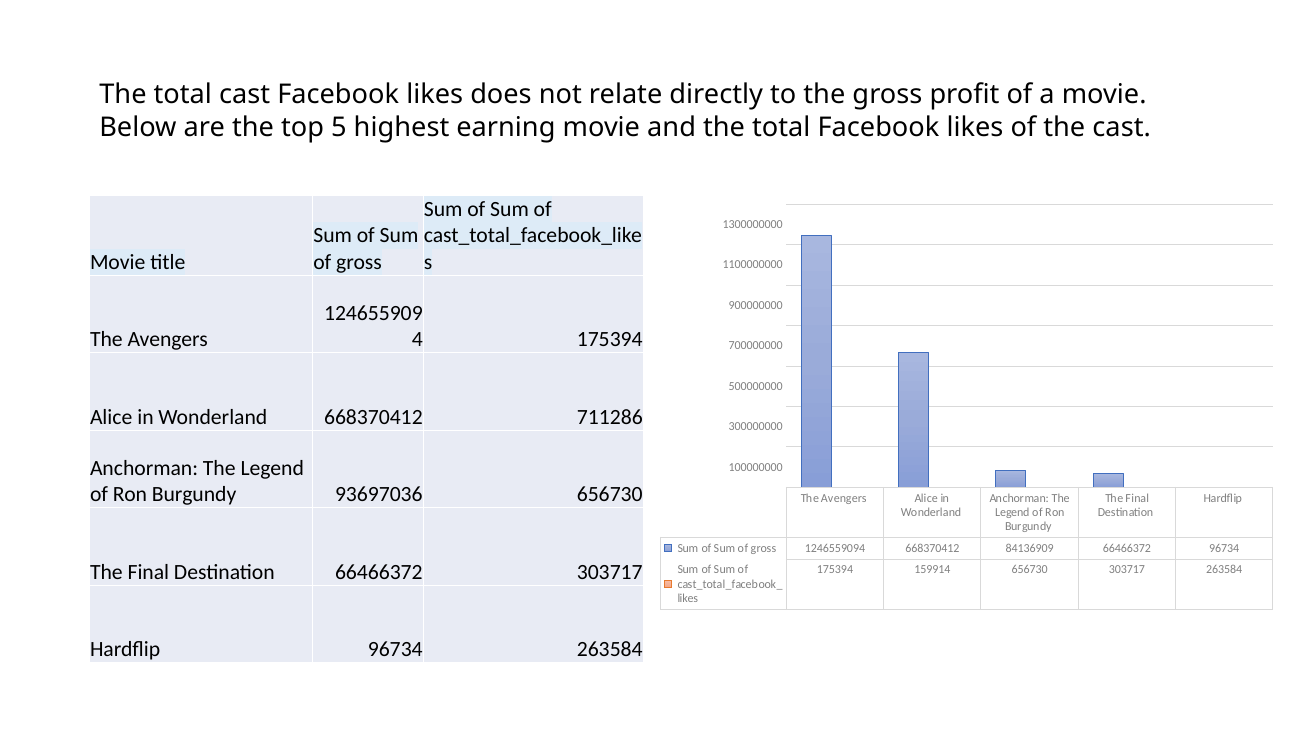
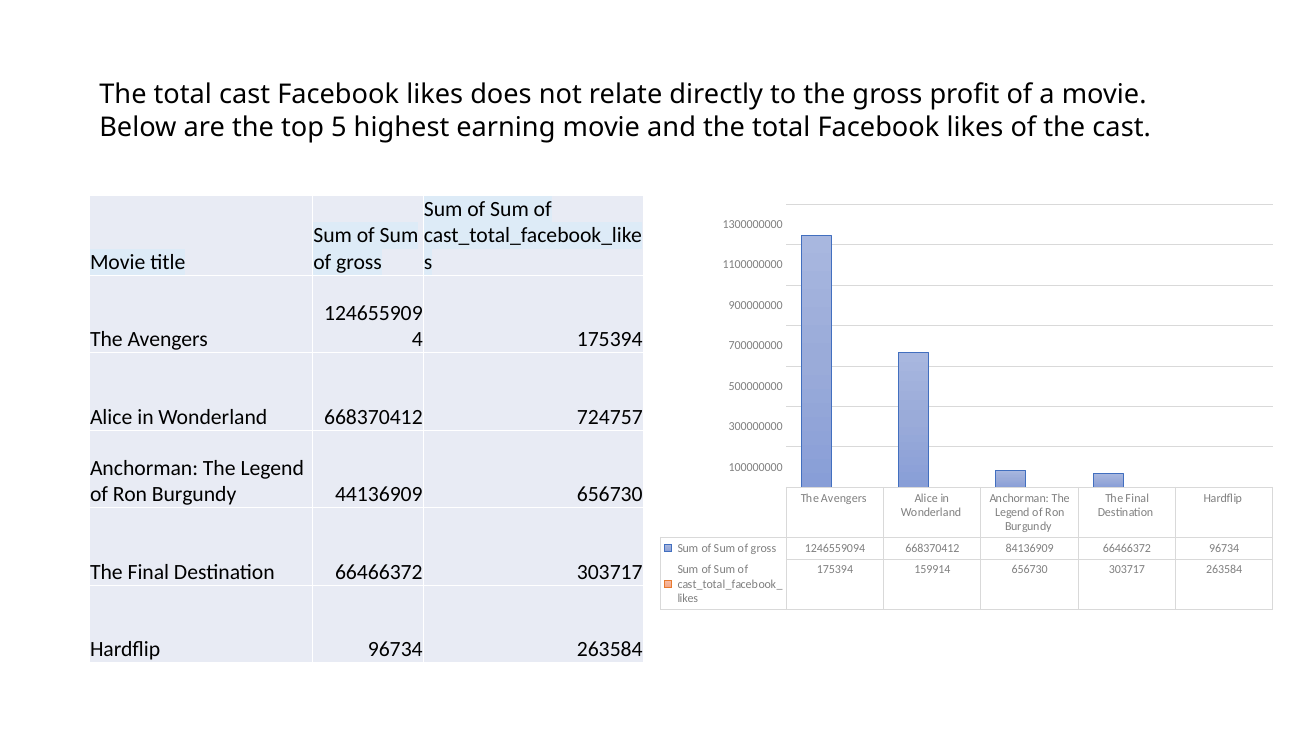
711286: 711286 -> 724757
93697036: 93697036 -> 44136909
